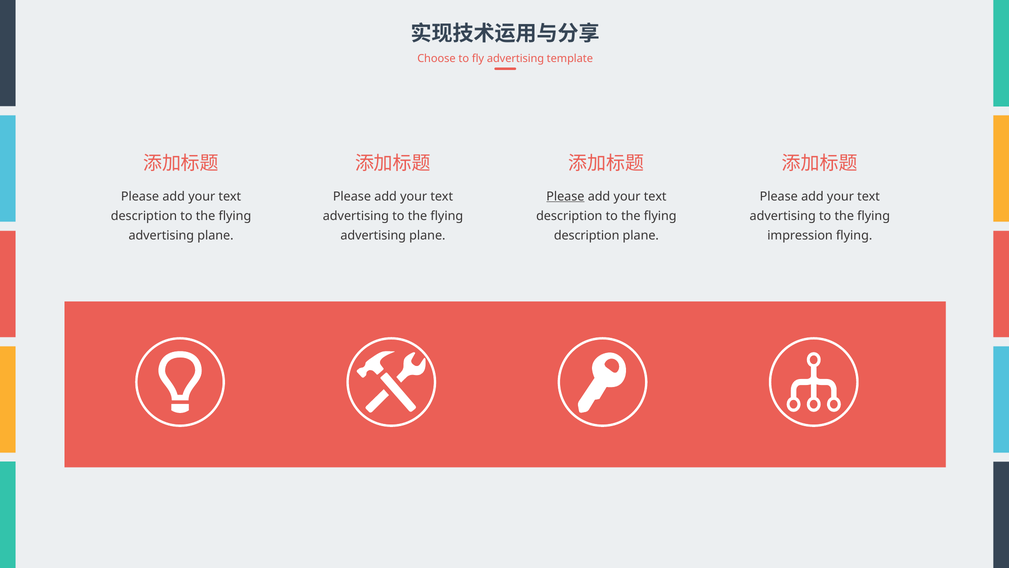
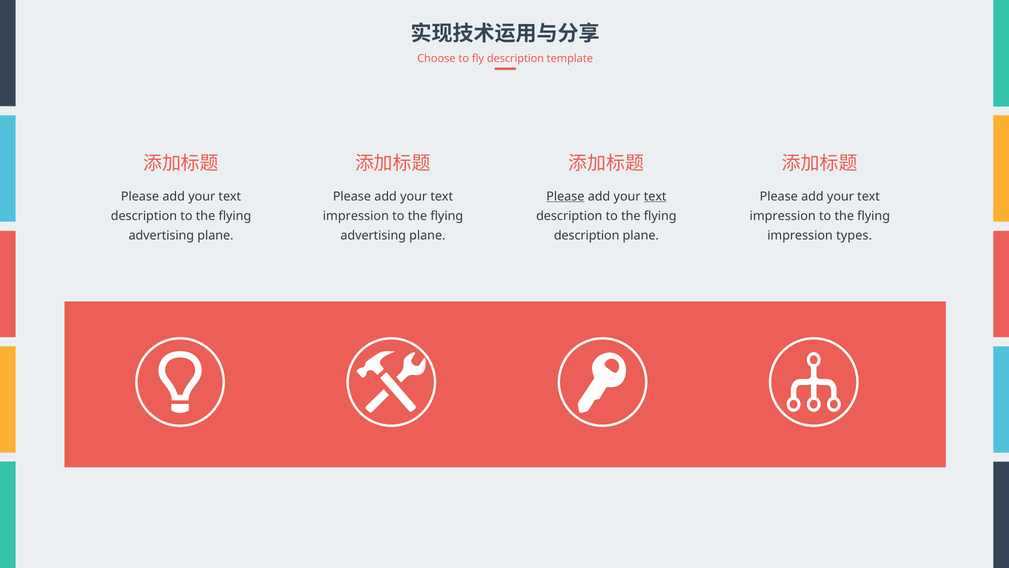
fly advertising: advertising -> description
text at (655, 196) underline: none -> present
advertising at (356, 216): advertising -> impression
advertising at (783, 216): advertising -> impression
impression flying: flying -> types
